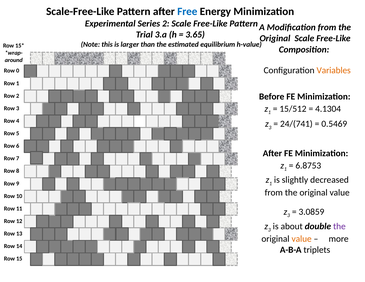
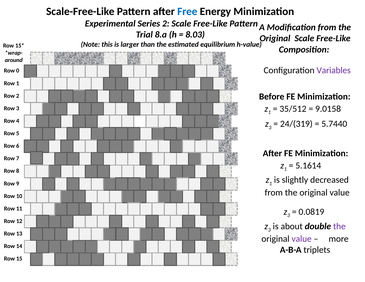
3.a: 3.a -> 8.a
3.65: 3.65 -> 8.03
Variables colour: orange -> purple
15/512: 15/512 -> 35/512
4.1304: 4.1304 -> 9.0158
24/(741: 24/(741 -> 24/(319
0.5469: 0.5469 -> 5.7440
6.8753: 6.8753 -> 5.1614
3.0859: 3.0859 -> 0.0819
value at (302, 239) colour: orange -> purple
